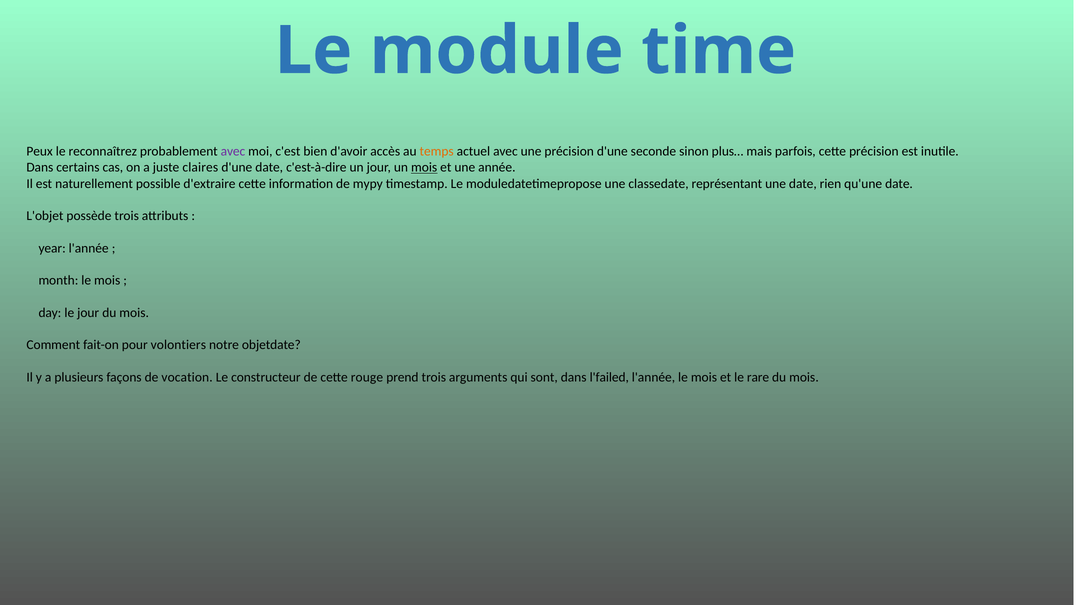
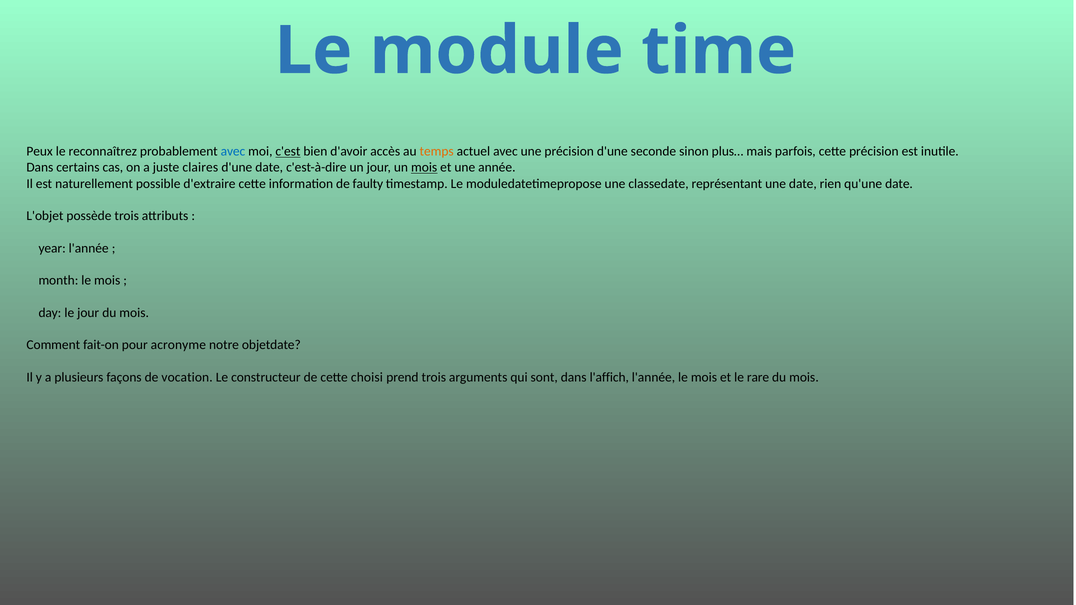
avec at (233, 151) colour: purple -> blue
c'est underline: none -> present
mypy: mypy -> faulty
volontiers: volontiers -> acronyme
rouge: rouge -> choisi
l'failed: l'failed -> l'affich
